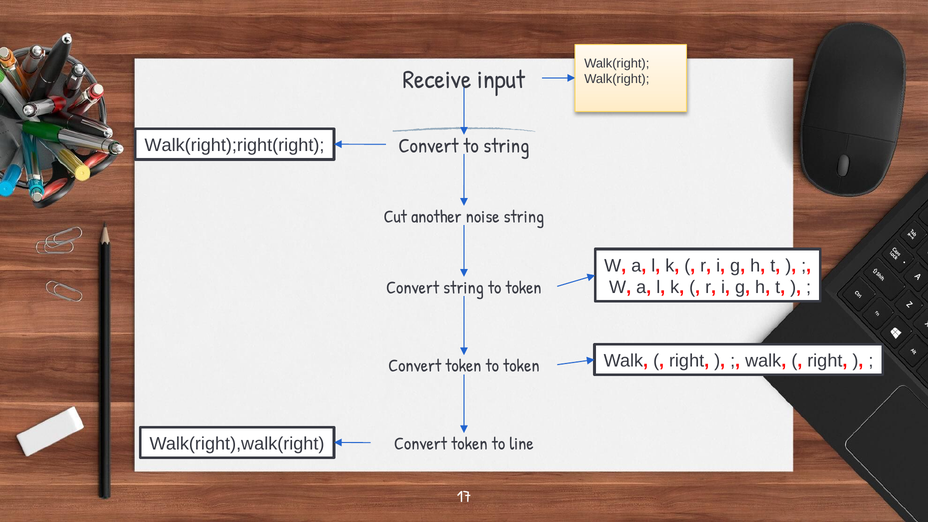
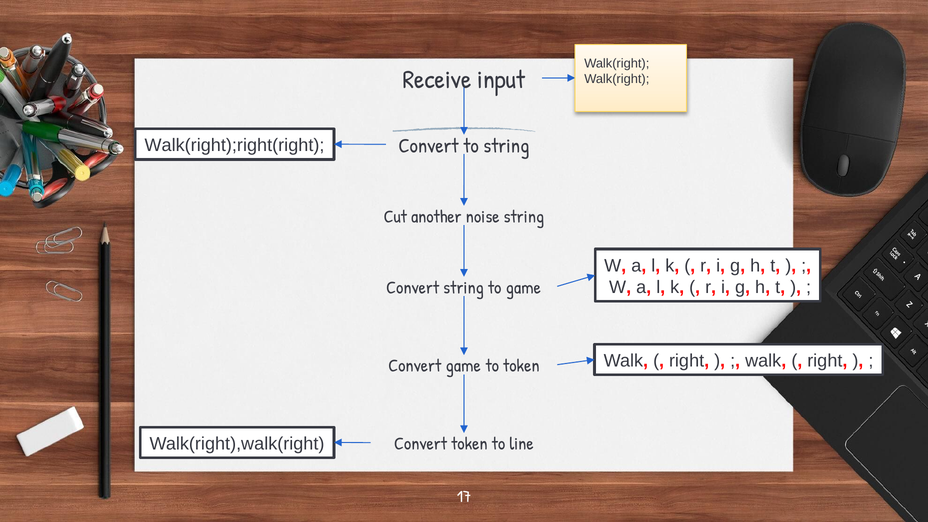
string to token: token -> game
token at (463, 366): token -> game
